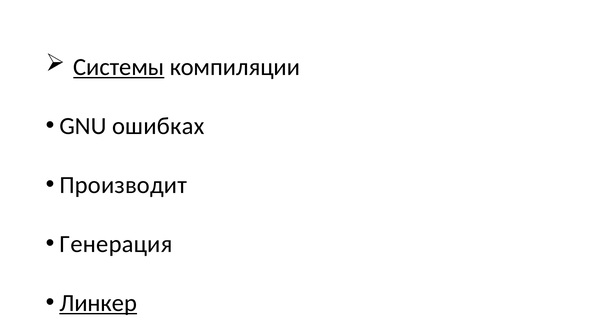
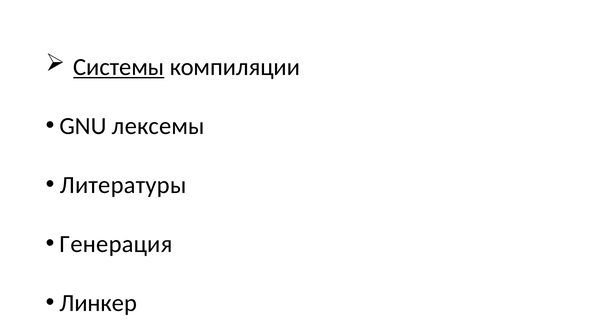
ошибках: ошибках -> лексемы
Производит: Производит -> Литературы
Линкер underline: present -> none
